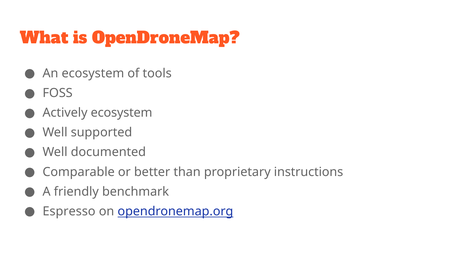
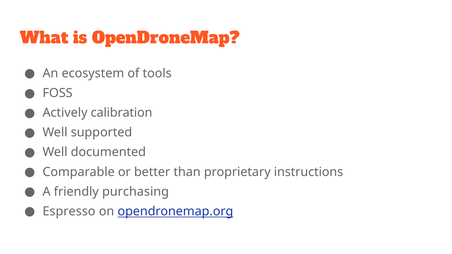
Actively ecosystem: ecosystem -> calibration
benchmark: benchmark -> purchasing
